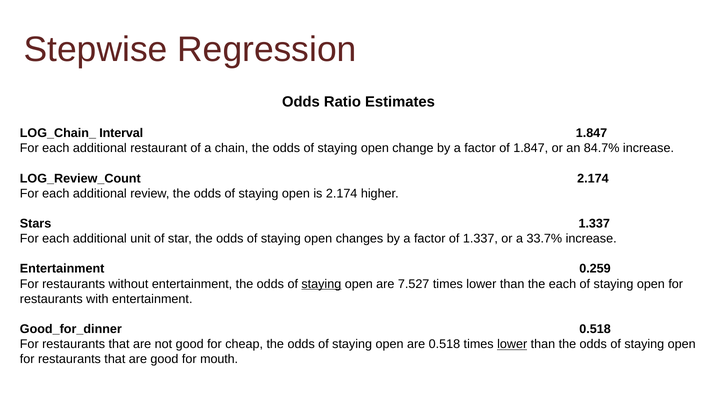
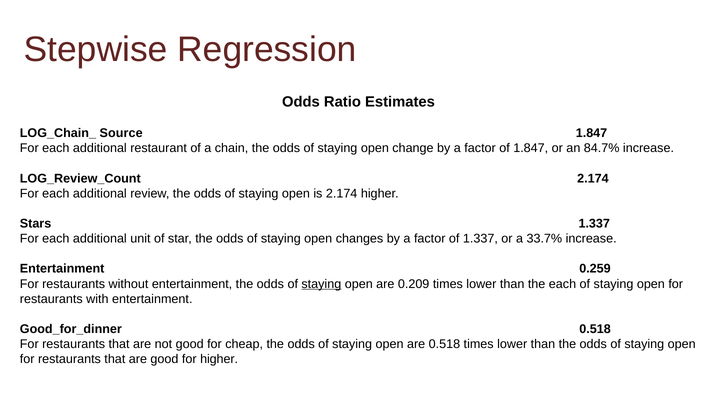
Interval: Interval -> Source
7.527: 7.527 -> 0.209
lower at (512, 344) underline: present -> none
for mouth: mouth -> higher
